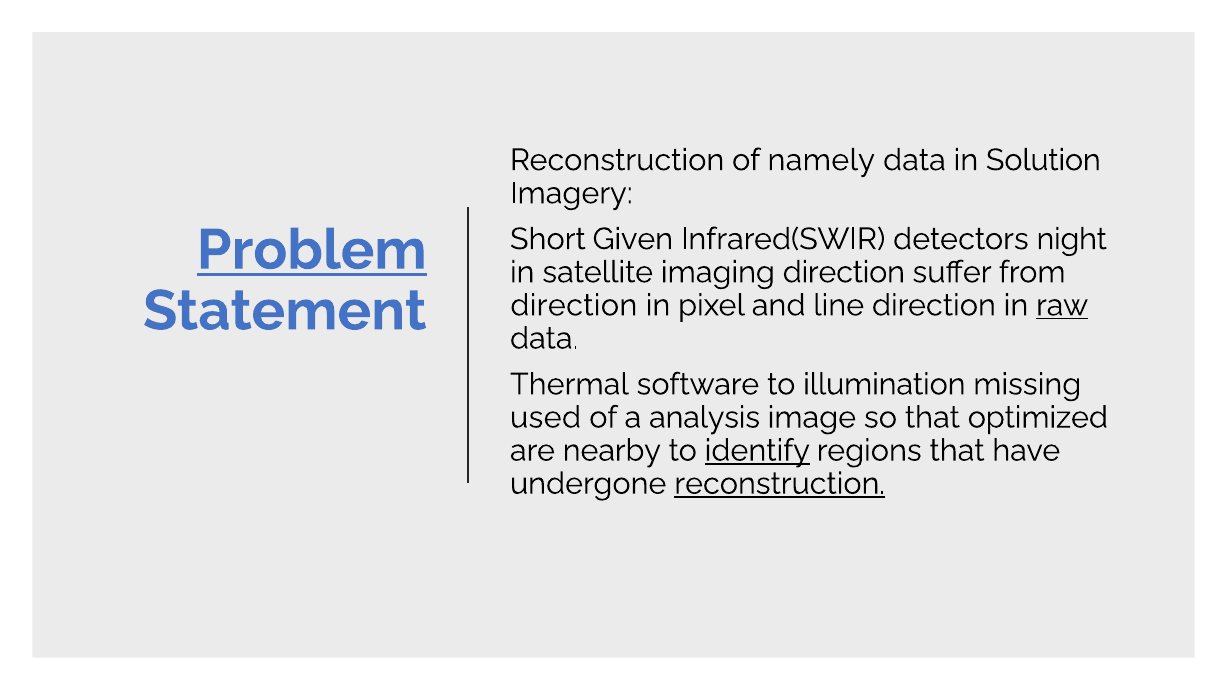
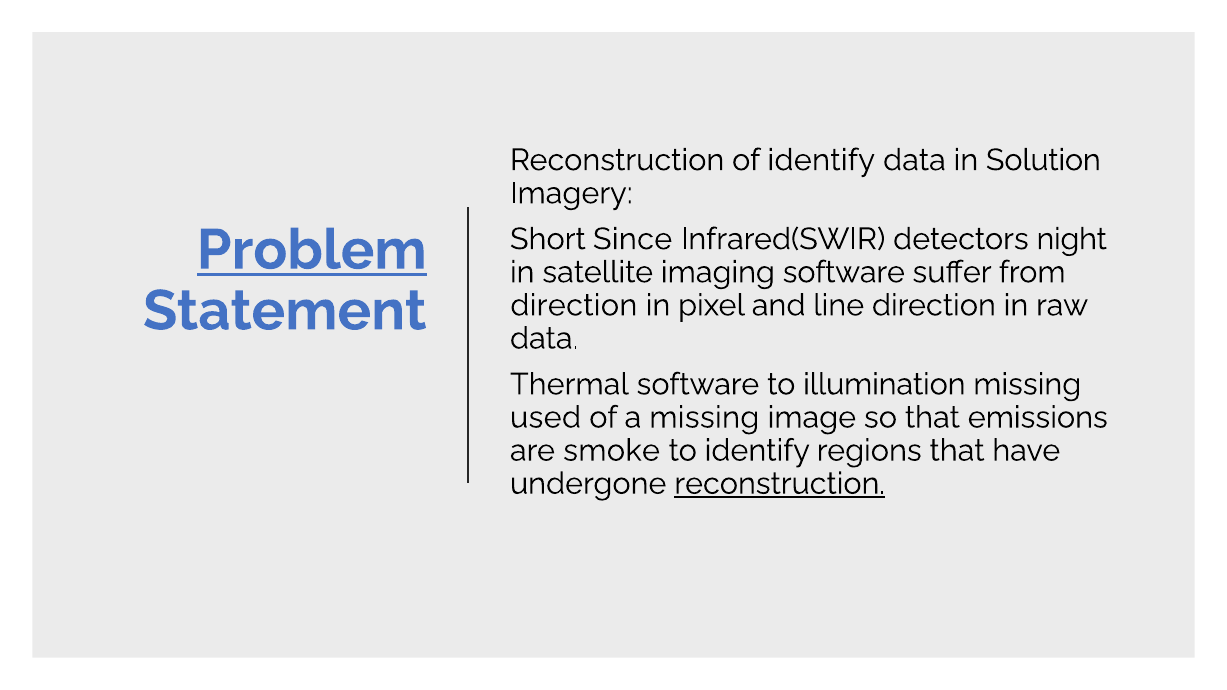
of namely: namely -> identify
Given: Given -> Since
imaging direction: direction -> software
raw underline: present -> none
a analysis: analysis -> missing
optimized: optimized -> emissions
nearby: nearby -> smoke
identify at (757, 451) underline: present -> none
